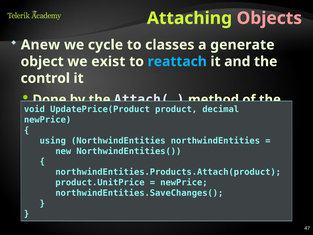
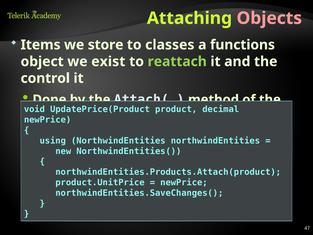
Anew: Anew -> Items
cycle: cycle -> store
generate: generate -> functions
reattach colour: light blue -> light green
